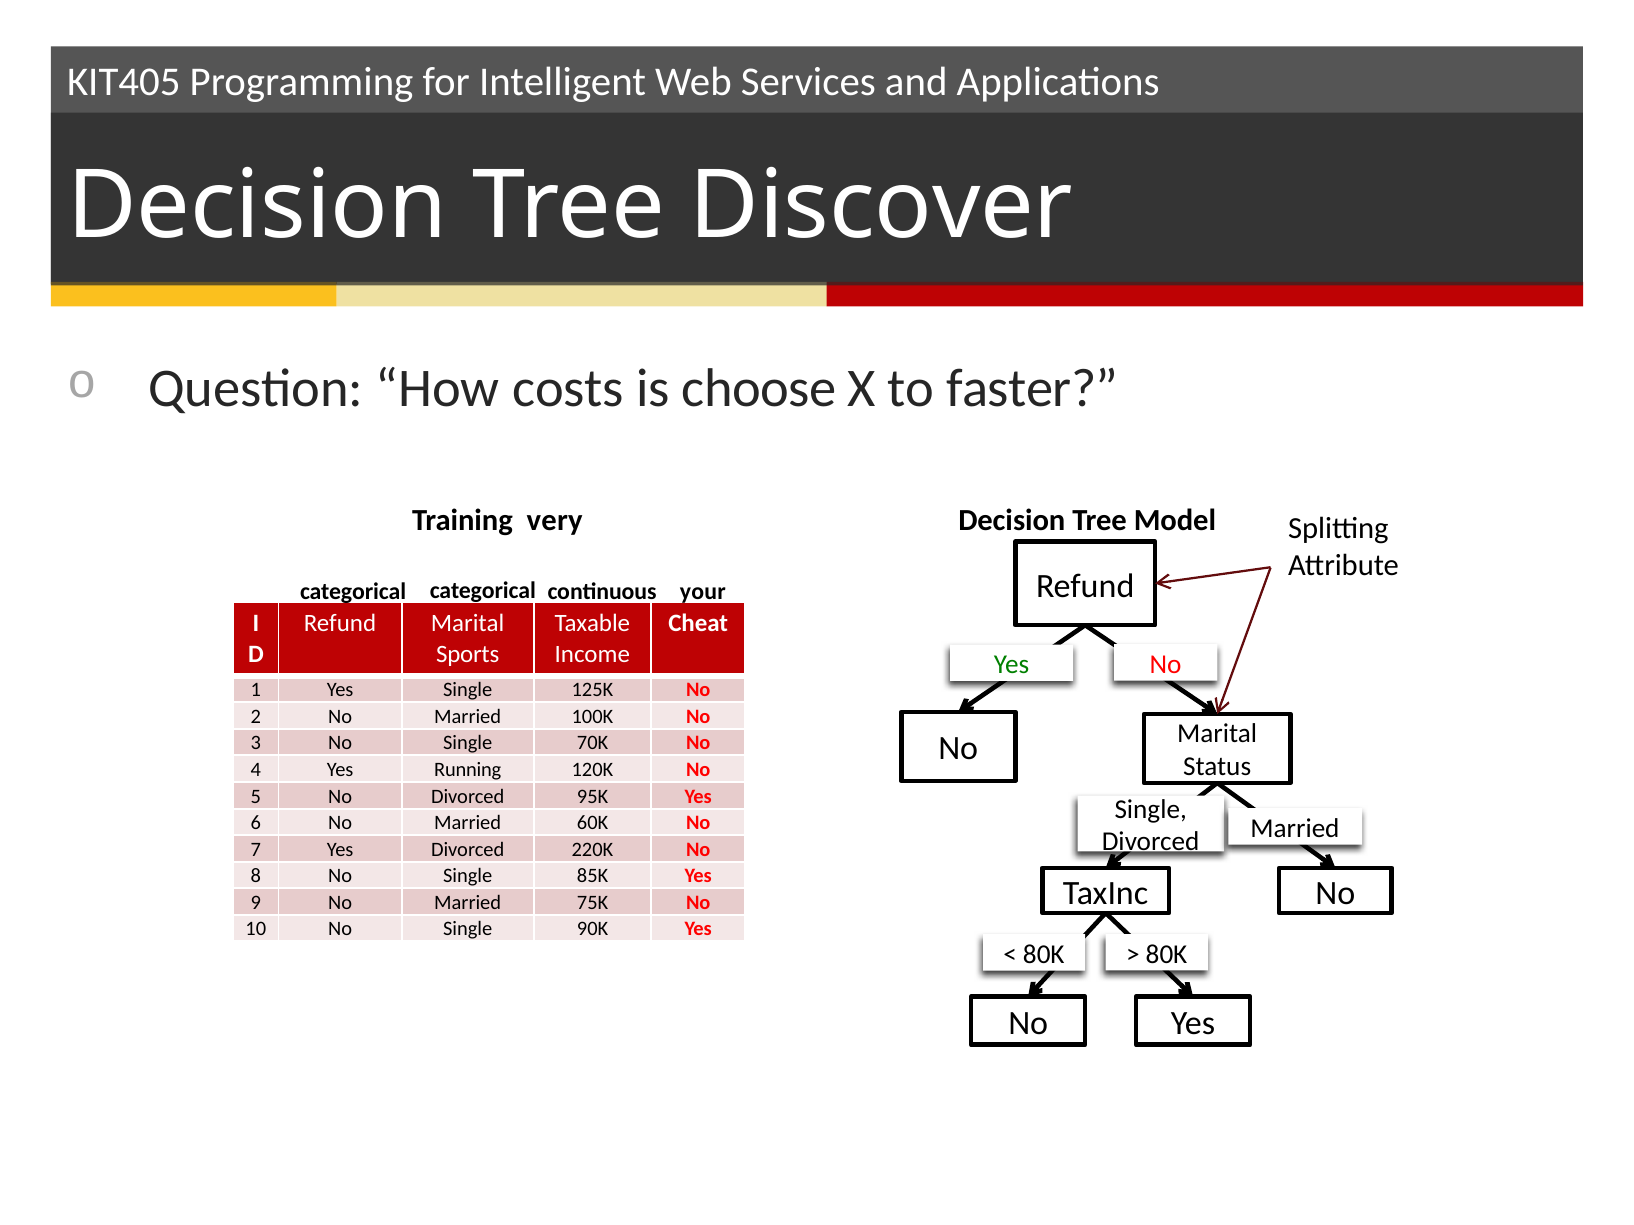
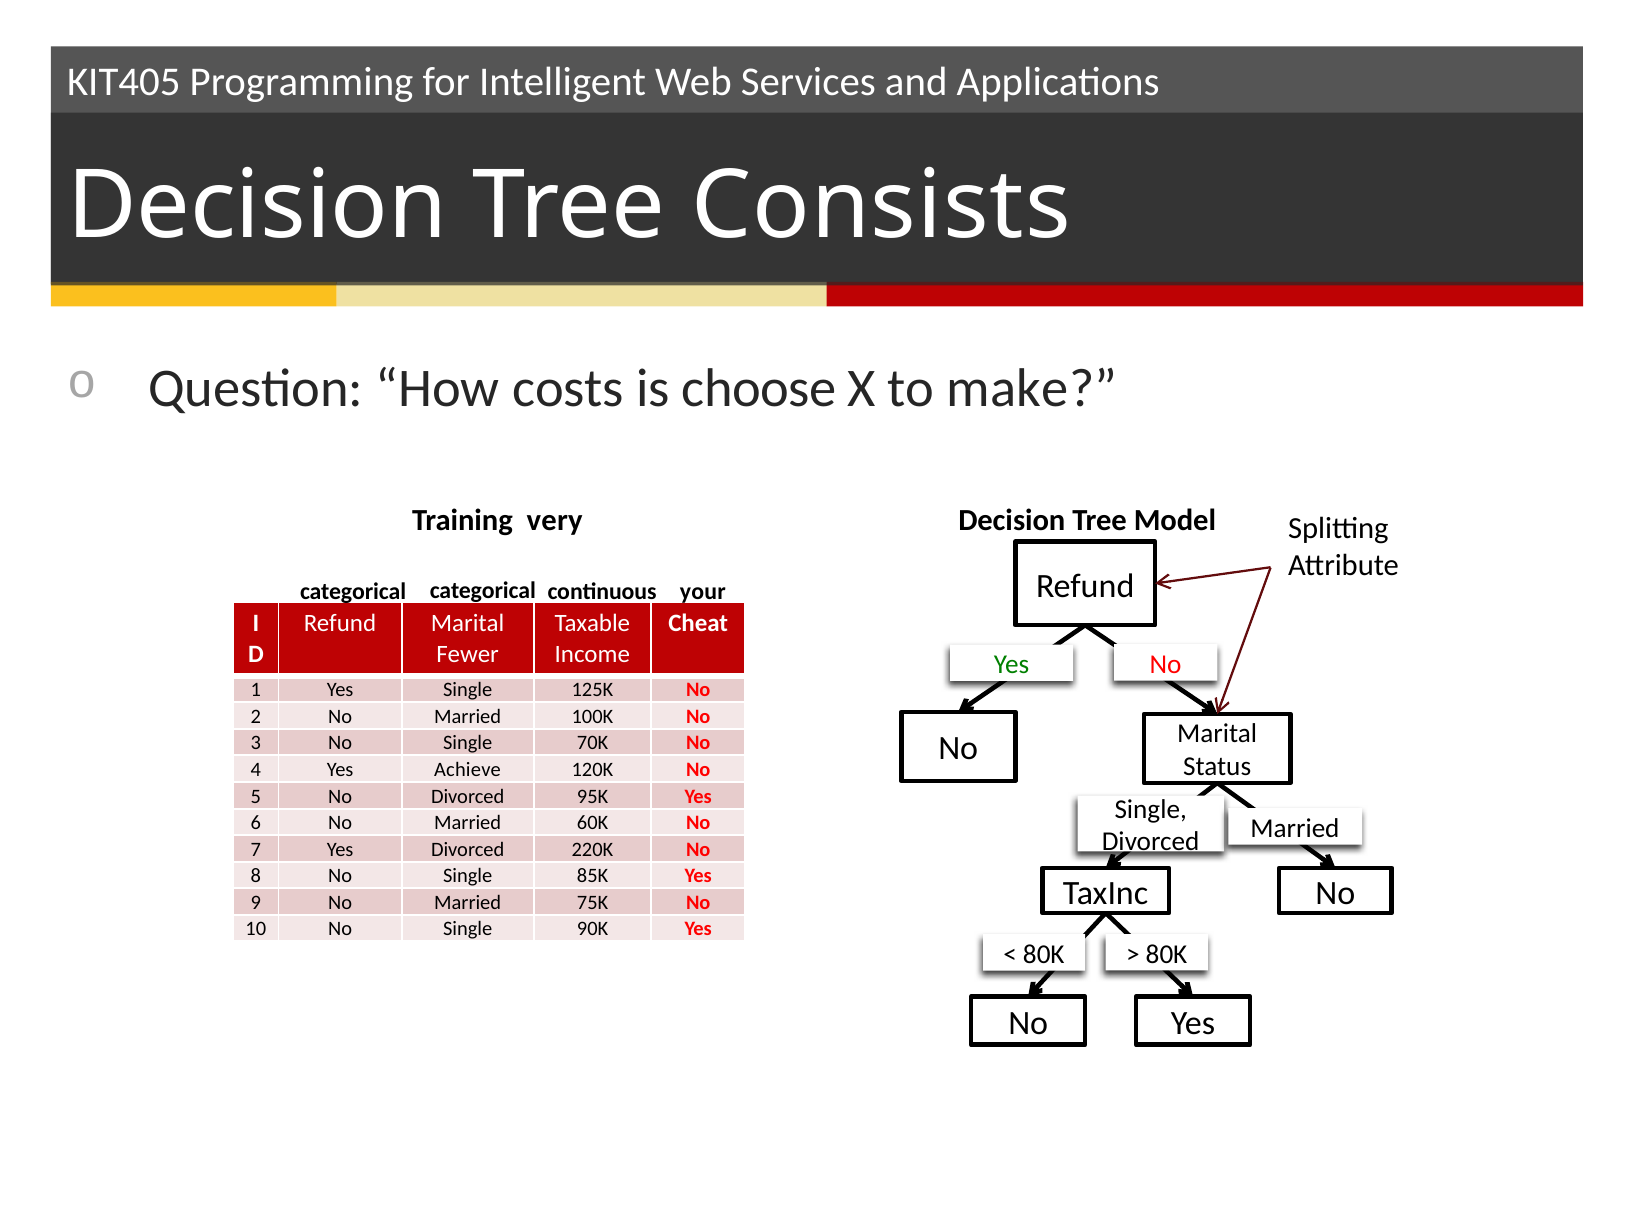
Discover: Discover -> Consists
faster: faster -> make
Sports: Sports -> Fewer
Running: Running -> Achieve
